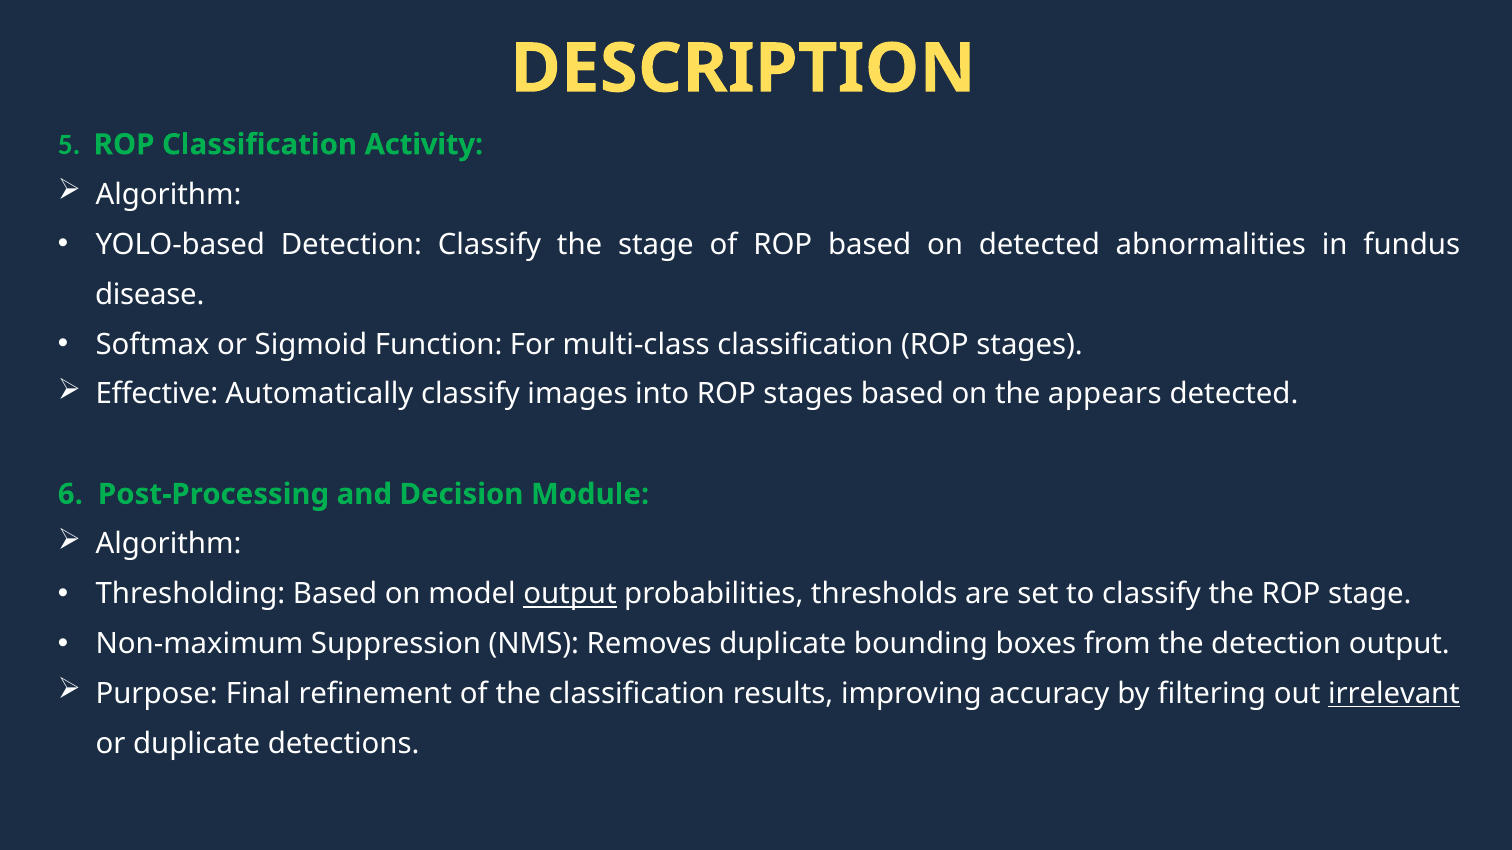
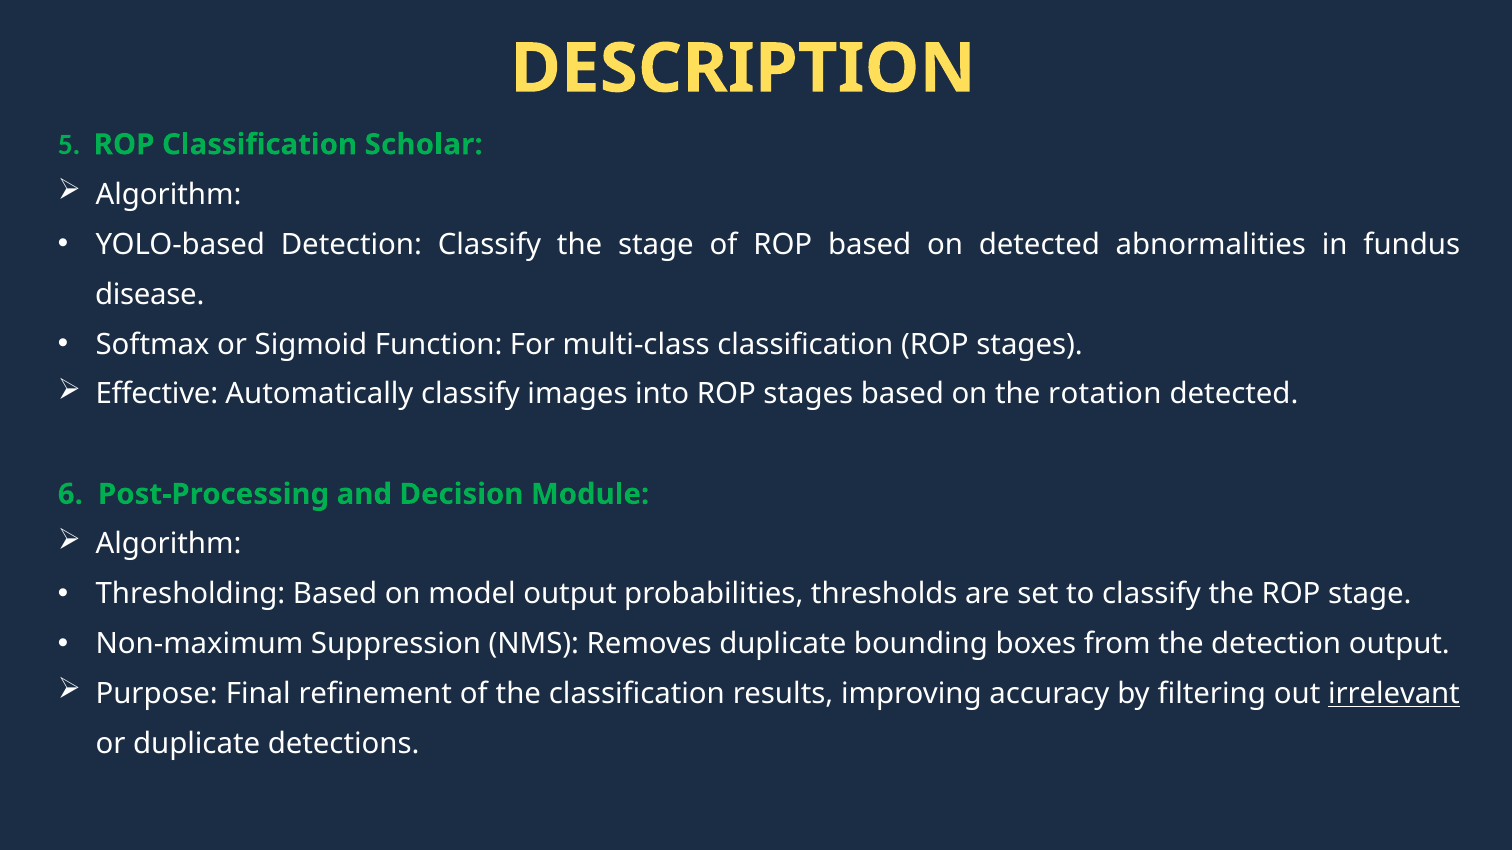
Activity: Activity -> Scholar
appears: appears -> rotation
output at (570, 594) underline: present -> none
